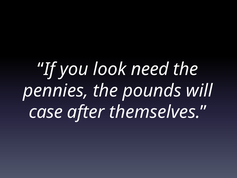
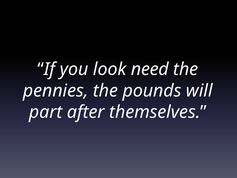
case: case -> part
